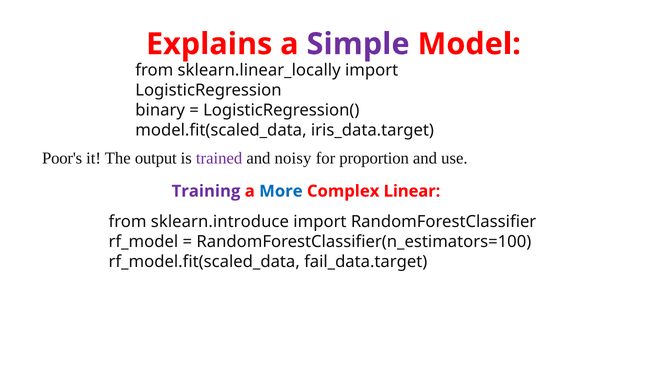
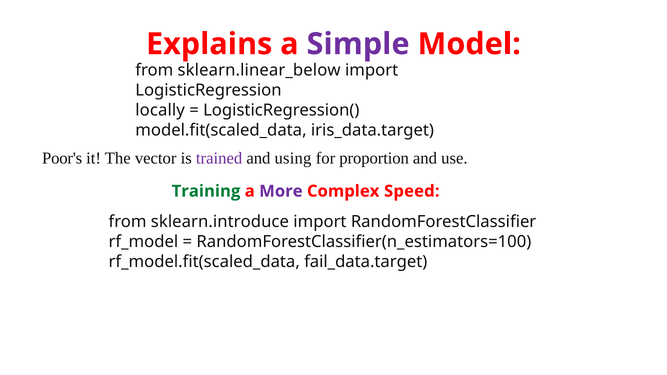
sklearn.linear_locally: sklearn.linear_locally -> sklearn.linear_below
binary: binary -> locally
output: output -> vector
noisy: noisy -> using
Training colour: purple -> green
More colour: blue -> purple
Linear: Linear -> Speed
